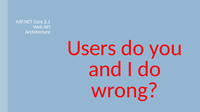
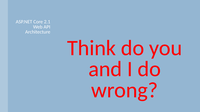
Users: Users -> Think
